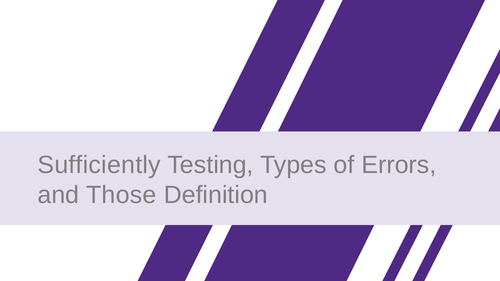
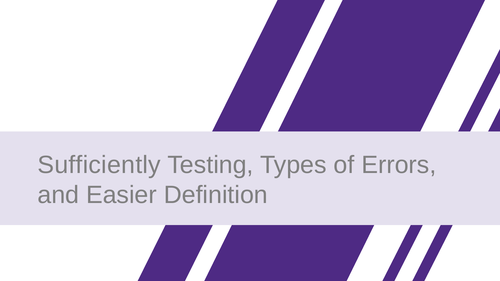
Those: Those -> Easier
